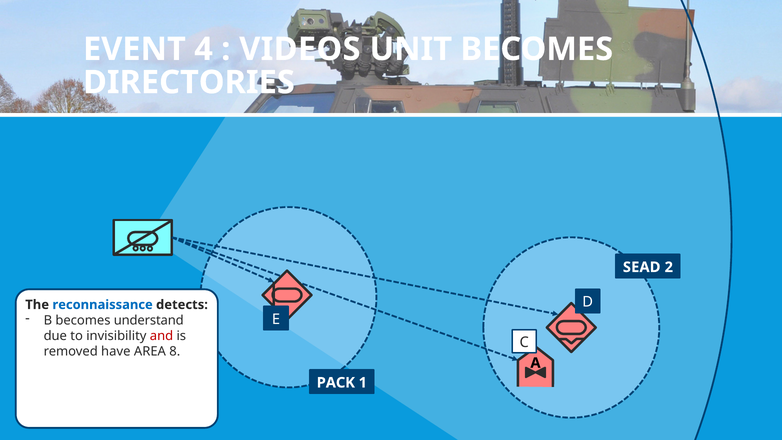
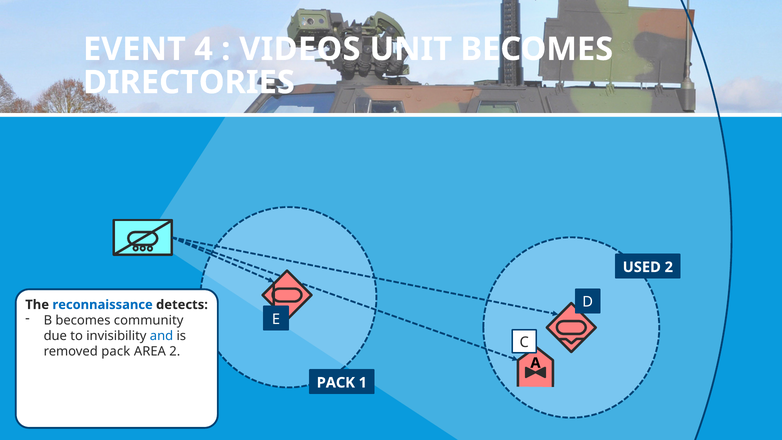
SEAD: SEAD -> USED
understand: understand -> community
and colour: red -> blue
removed have: have -> pack
AREA 8: 8 -> 2
